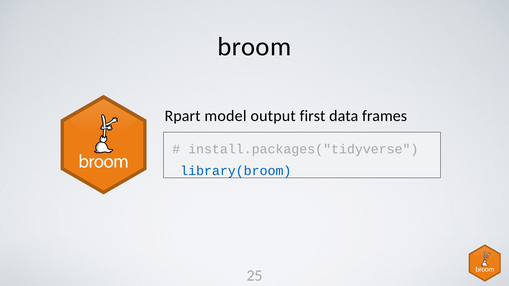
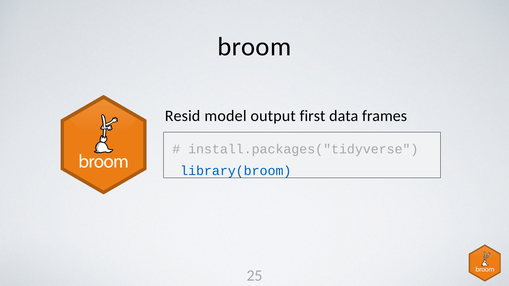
Rpart: Rpart -> Resid
